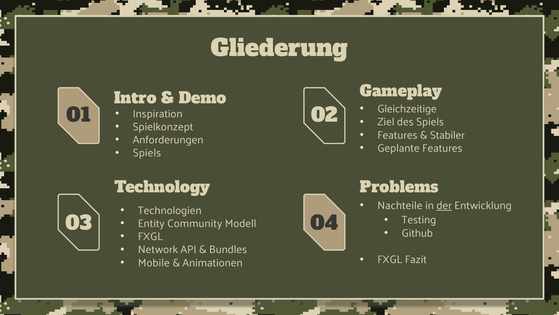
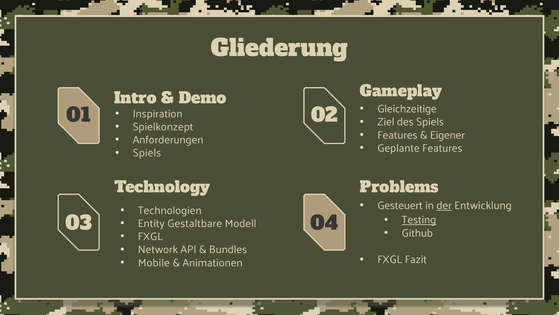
Stabiler: Stabiler -> Eigener
Nachteile: Nachteile -> Gesteuert
Testing underline: none -> present
Community: Community -> Gestaltbare
